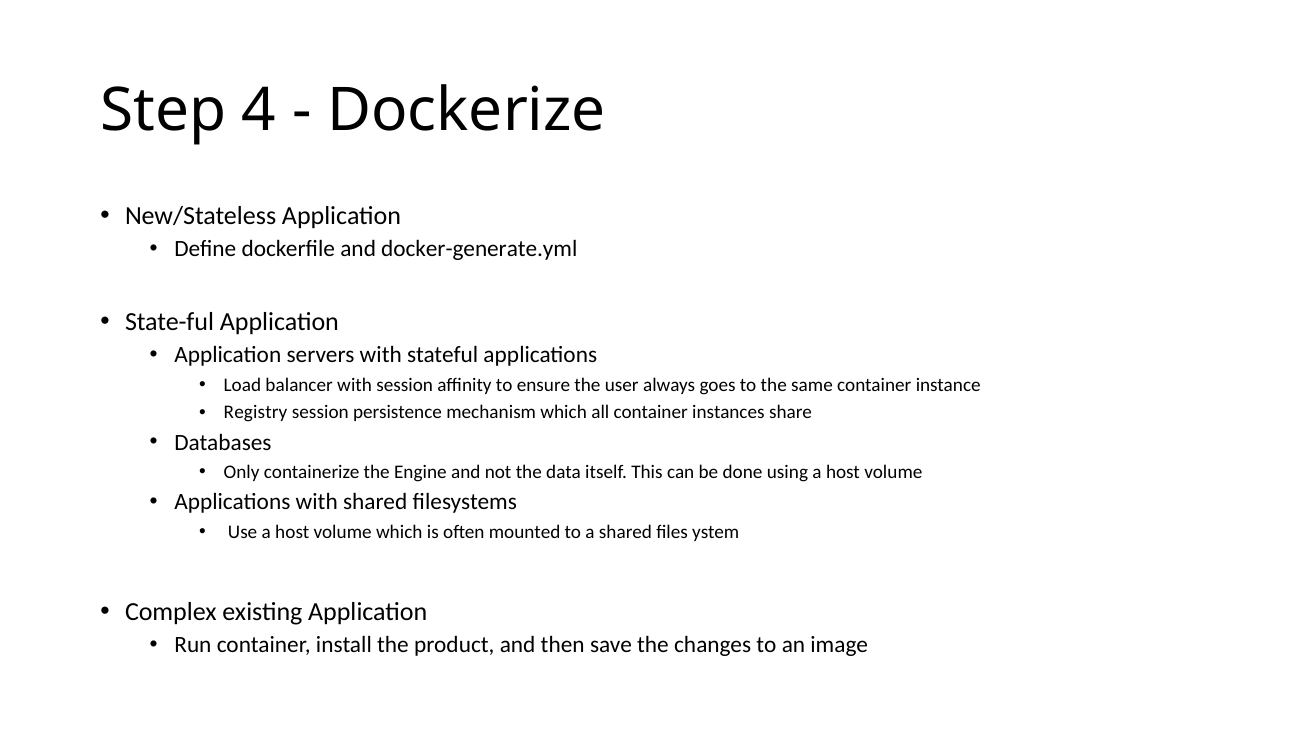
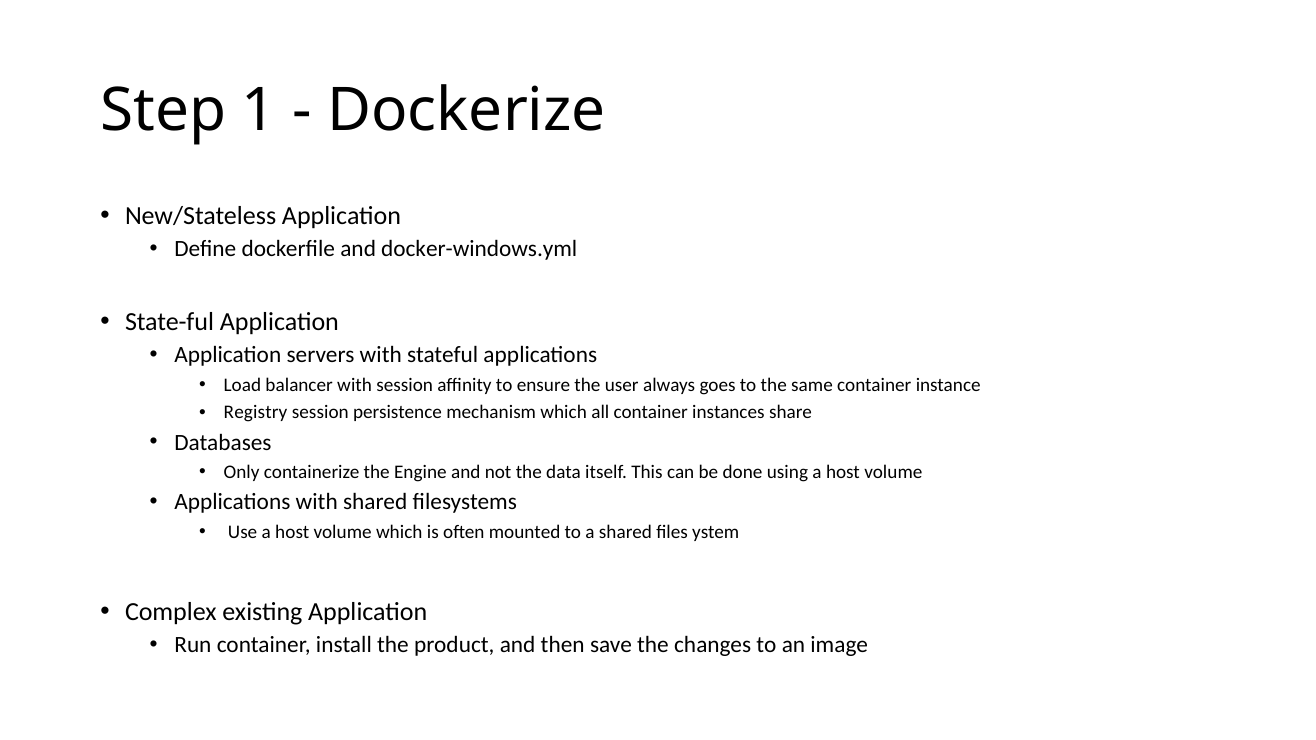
4: 4 -> 1
docker-generate.yml: docker-generate.yml -> docker-windows.yml
